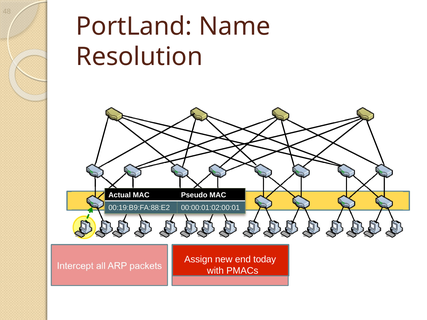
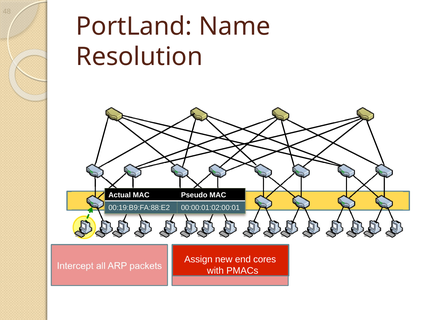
today: today -> cores
